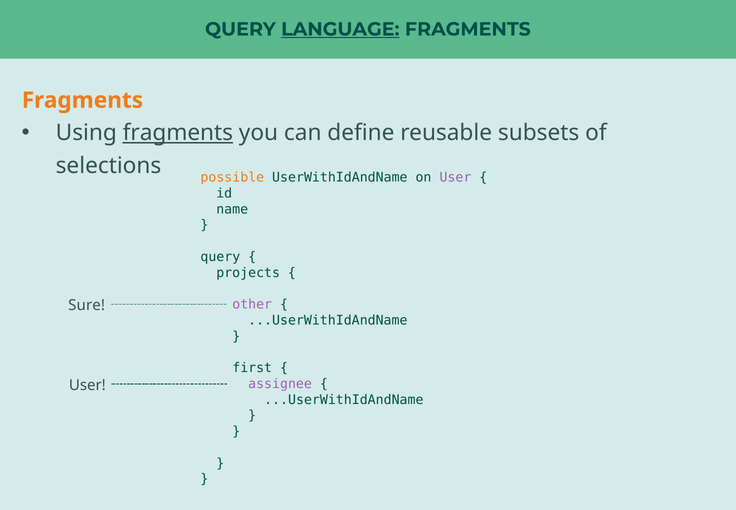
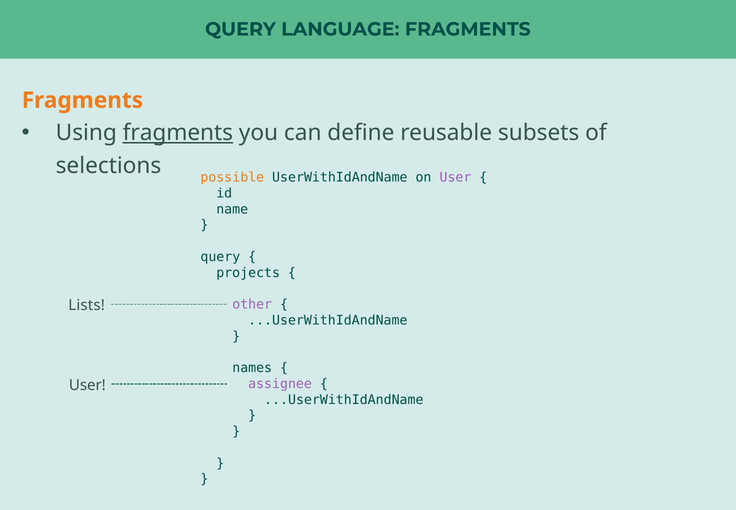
LANGUAGE underline: present -> none
Sure: Sure -> Lists
first: first -> names
